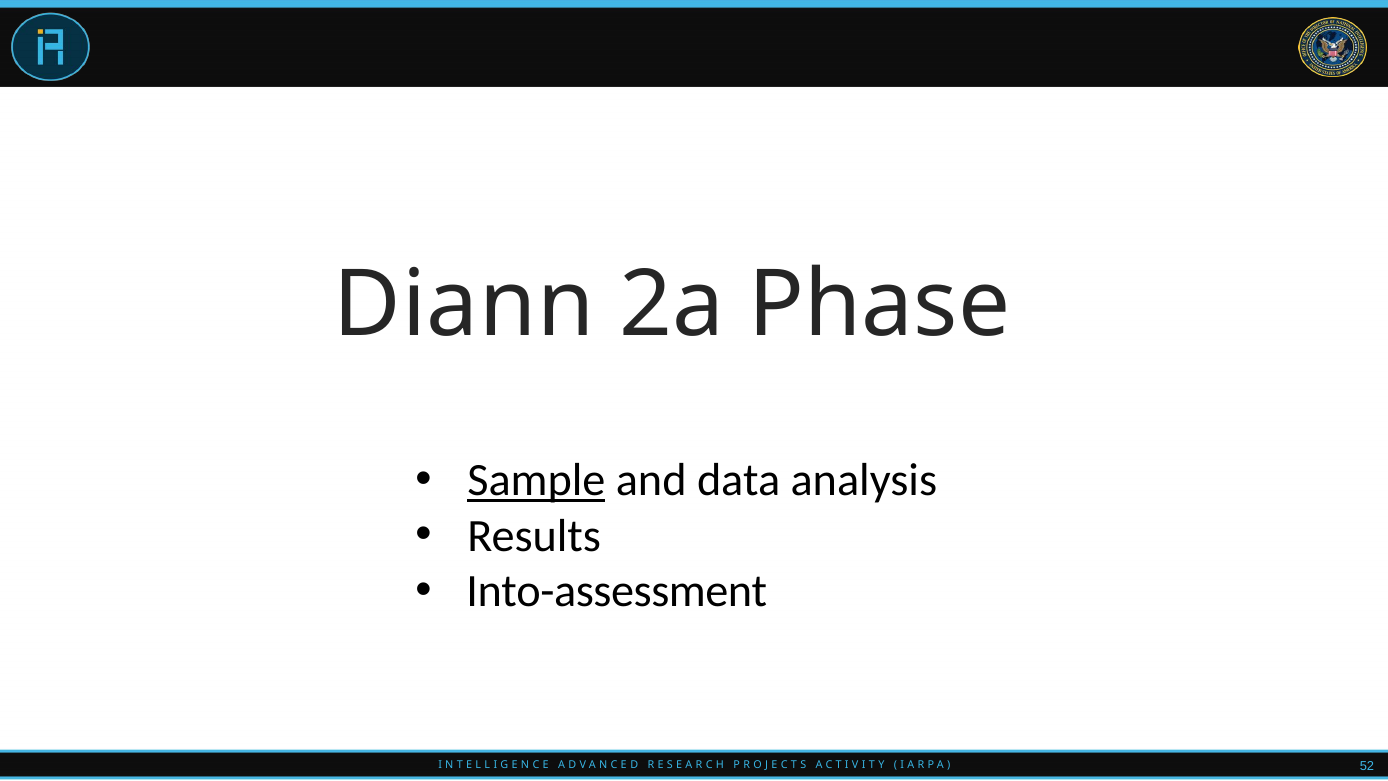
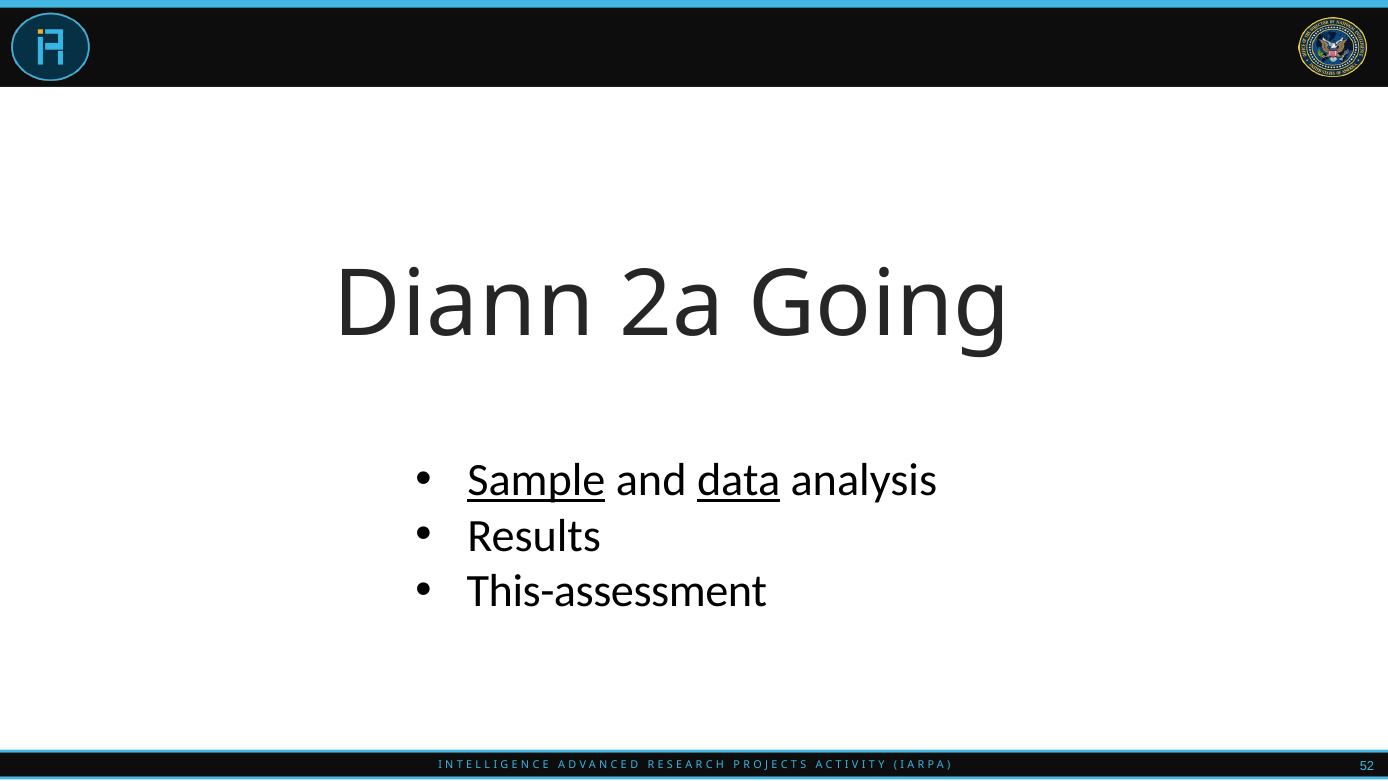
Phase: Phase -> Going
data underline: none -> present
Into-assessment: Into-assessment -> This-assessment
